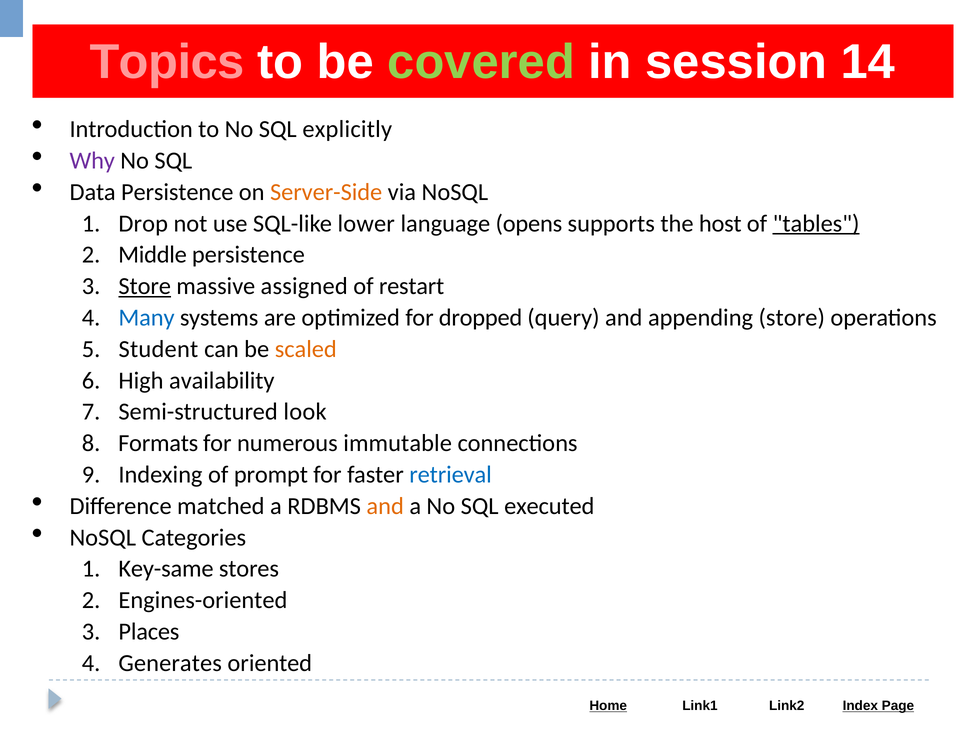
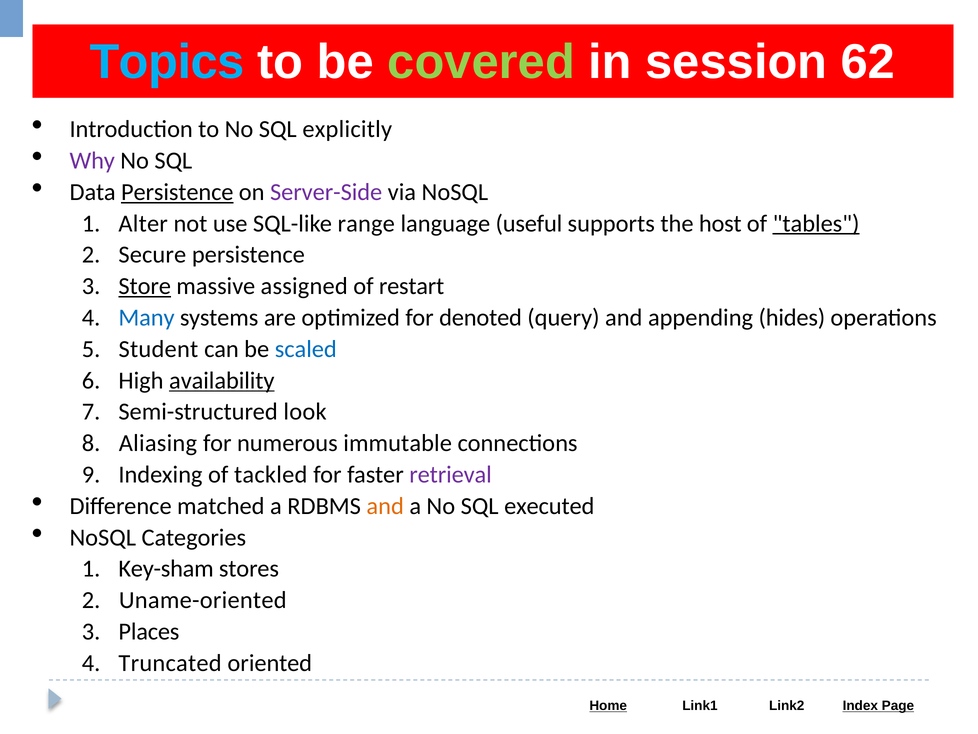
Topics colour: pink -> light blue
14: 14 -> 62
Persistence at (177, 192) underline: none -> present
Server-Side colour: orange -> purple
Drop: Drop -> Alter
lower: lower -> range
opens: opens -> useful
Middle: Middle -> Secure
dropped: dropped -> denoted
appending store: store -> hides
scaled colour: orange -> blue
availability underline: none -> present
Formats: Formats -> Aliasing
prompt: prompt -> tackled
retrieval colour: blue -> purple
Key-same: Key-same -> Key-sham
Engines-oriented: Engines-oriented -> Uname-oriented
Generates: Generates -> Truncated
